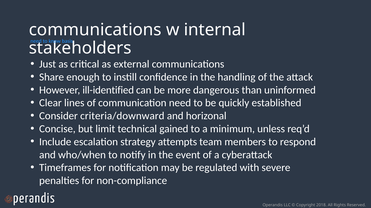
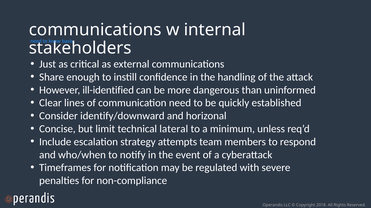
criteria/downward: criteria/downward -> identify/downward
gained: gained -> lateral
